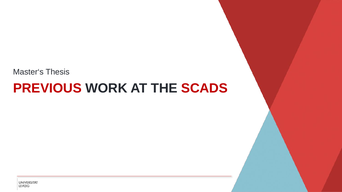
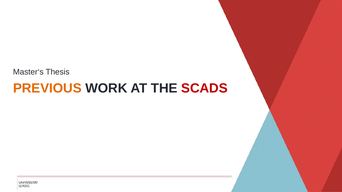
PREVIOUS colour: red -> orange
